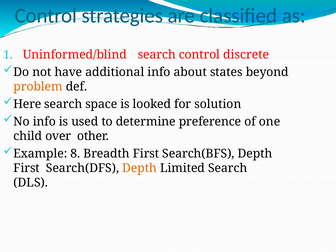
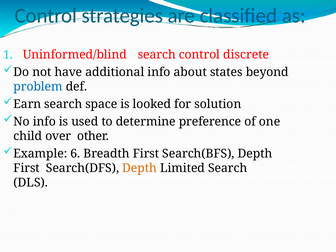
problem colour: orange -> blue
Here: Here -> Earn
8: 8 -> 6
